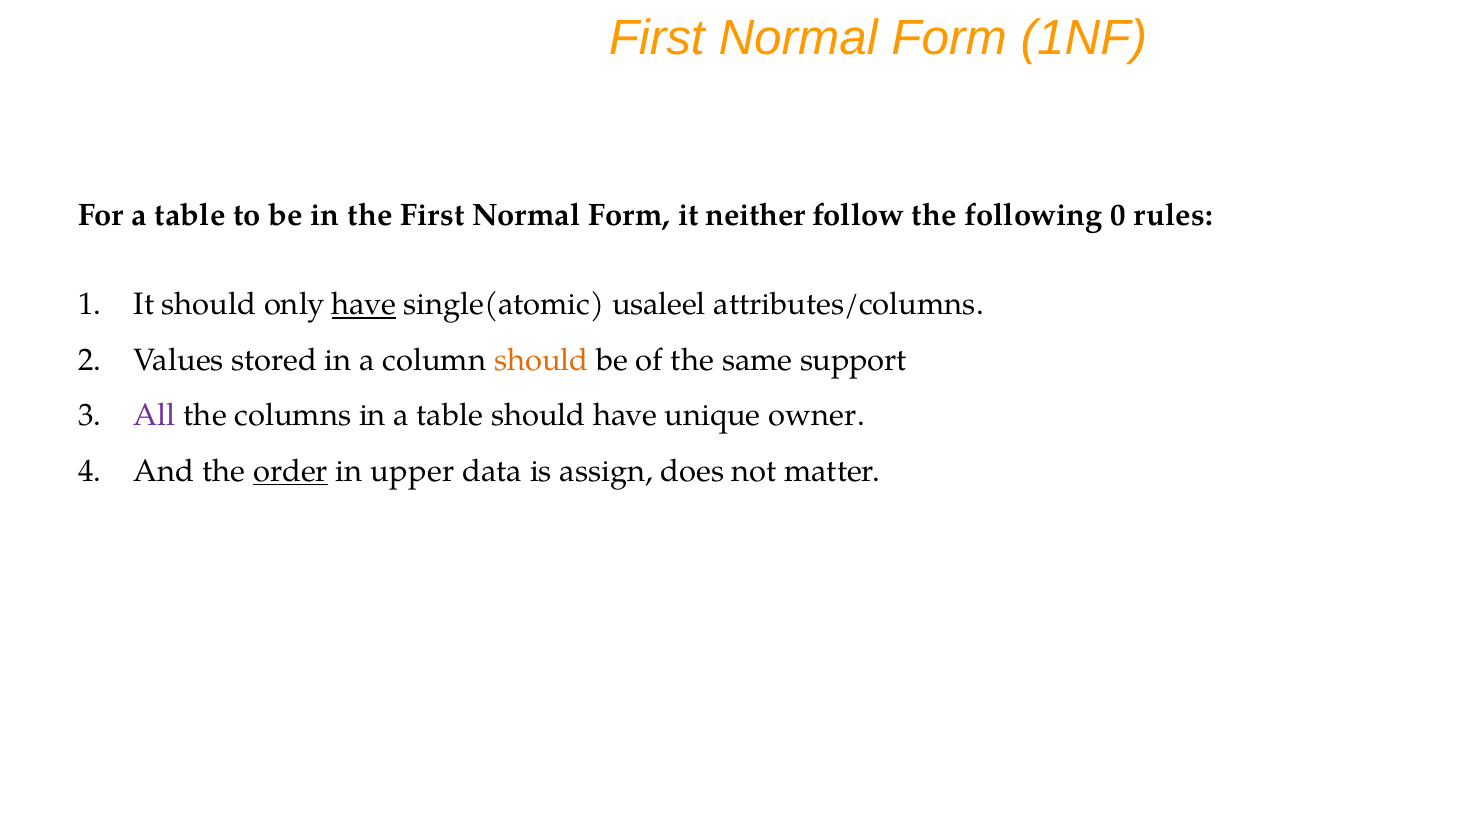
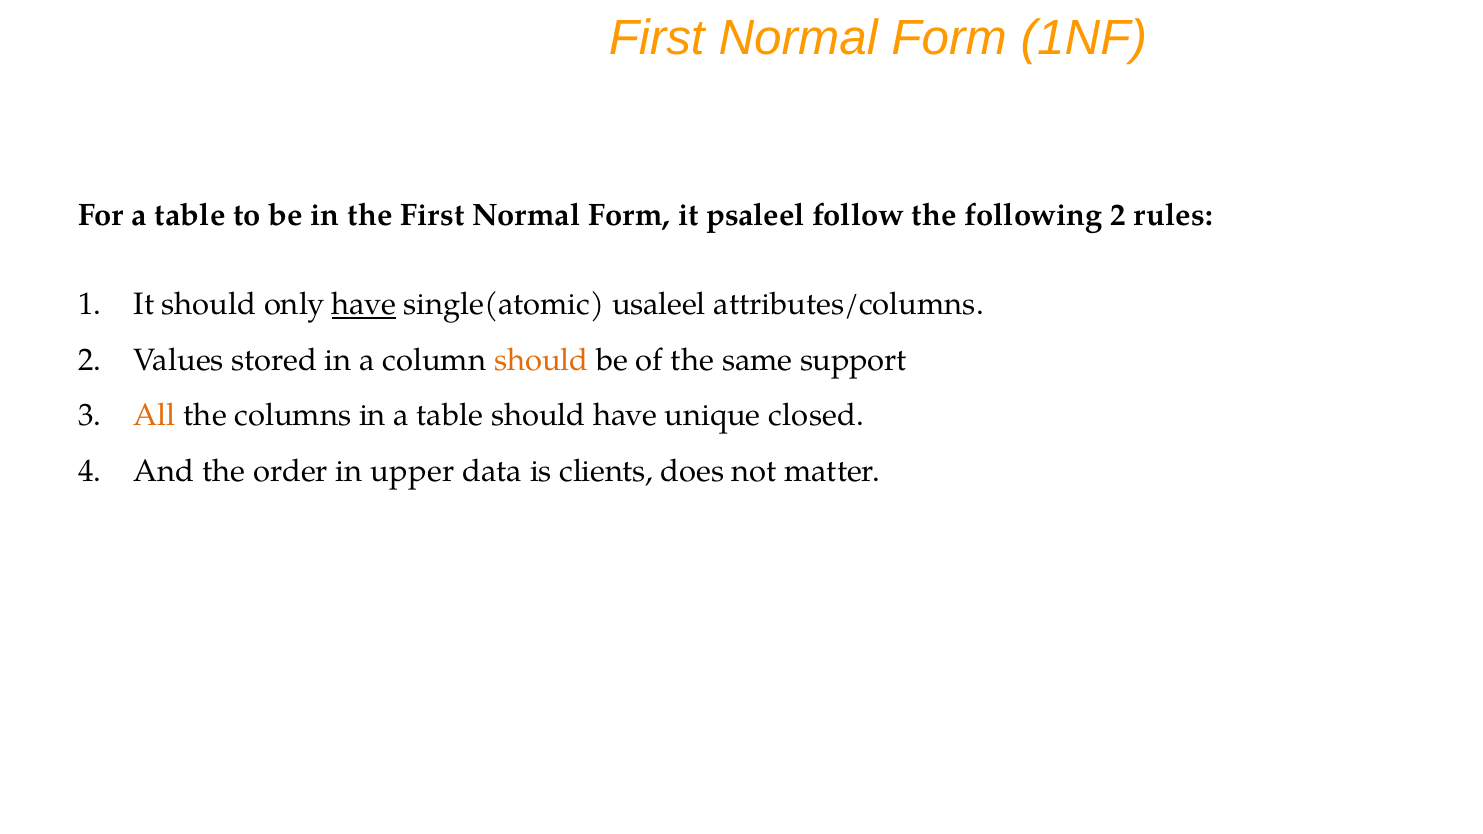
neither: neither -> psaleel
following 0: 0 -> 2
All colour: purple -> orange
owner: owner -> closed
order underline: present -> none
assign: assign -> clients
